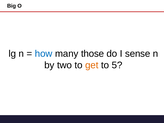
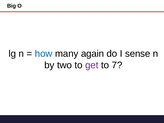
those: those -> again
get colour: orange -> purple
5: 5 -> 7
